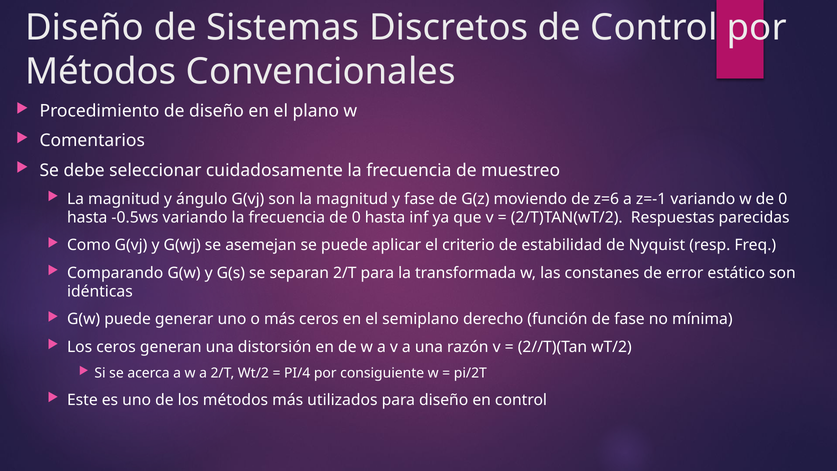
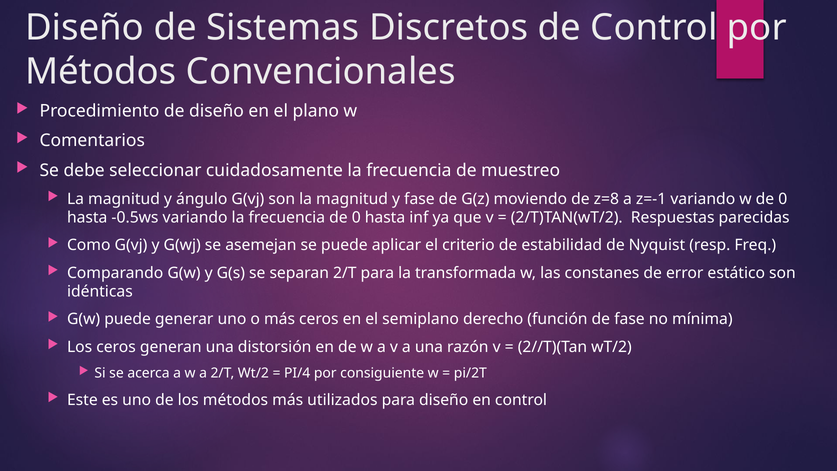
z=6: z=6 -> z=8
